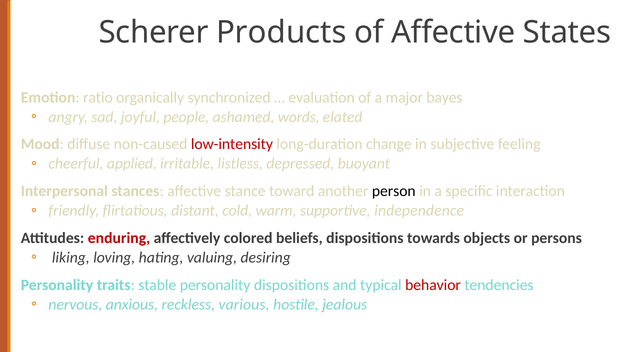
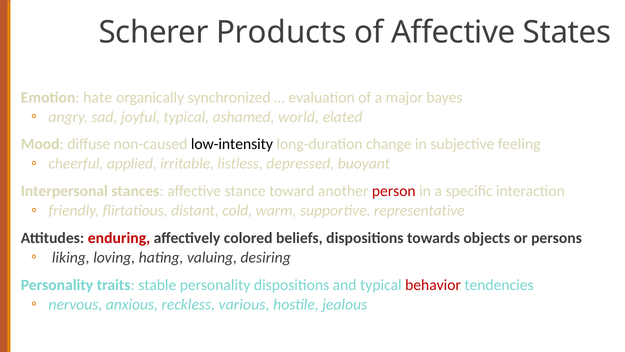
ratio: ratio -> hate
joyful people: people -> typical
words: words -> world
low-intensity colour: red -> black
person colour: black -> red
independence: independence -> representative
